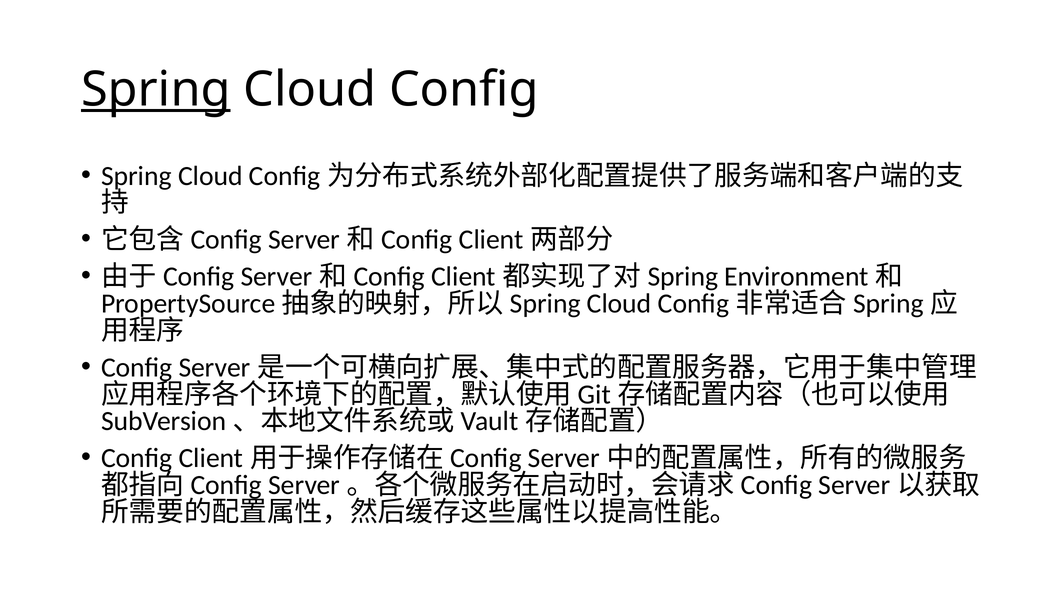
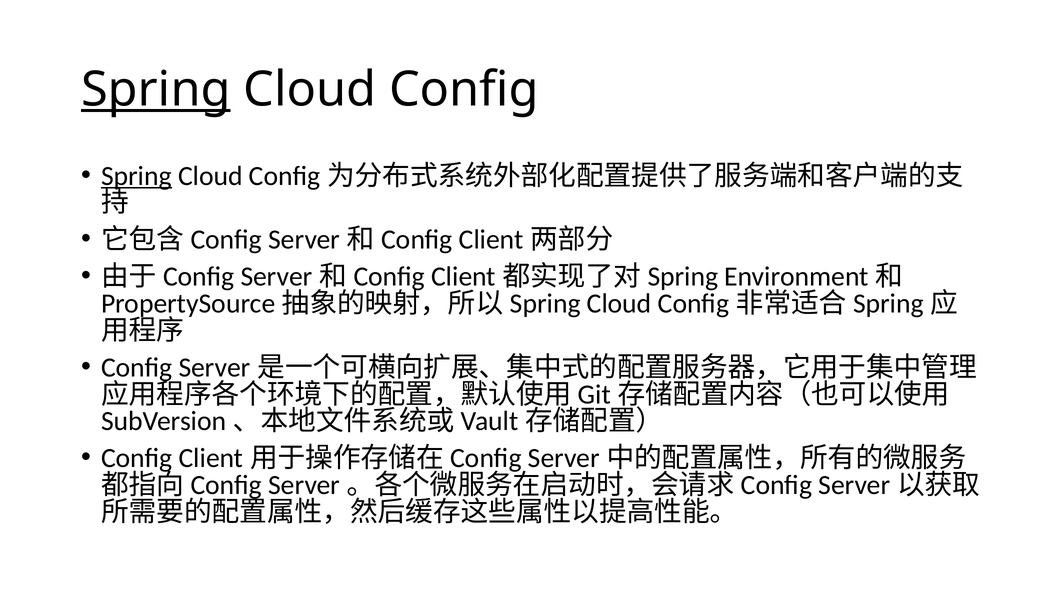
Spring at (136, 176) underline: none -> present
